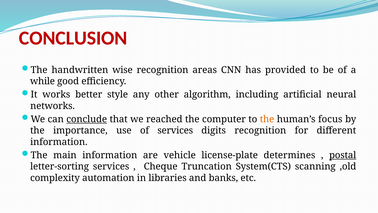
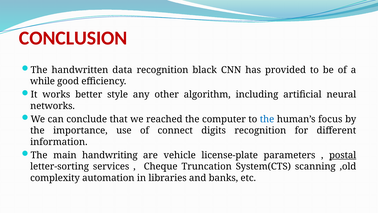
wise: wise -> data
areas: areas -> black
conclude underline: present -> none
the at (267, 119) colour: orange -> blue
of services: services -> connect
main information: information -> handwriting
determines: determines -> parameters
